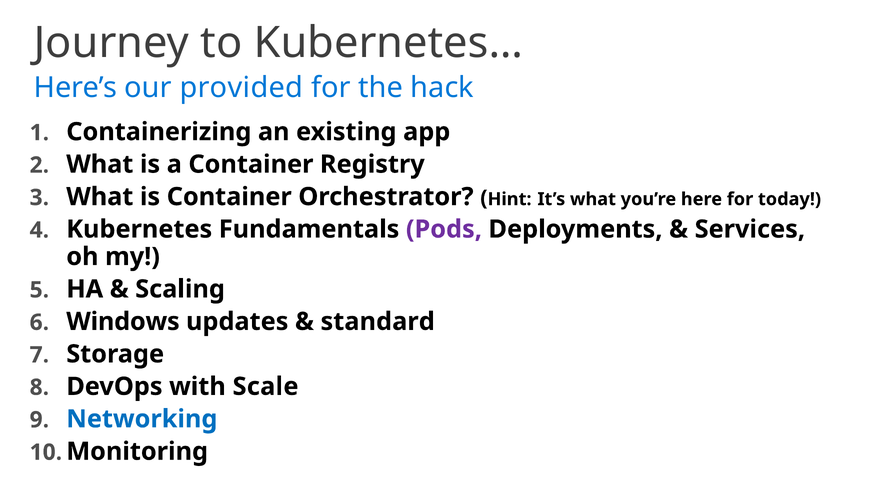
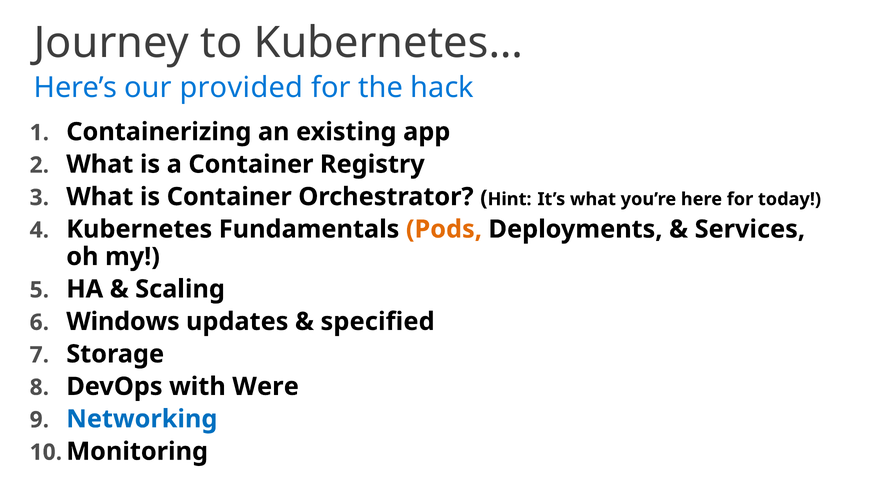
Pods colour: purple -> orange
standard: standard -> specified
Scale: Scale -> Were
